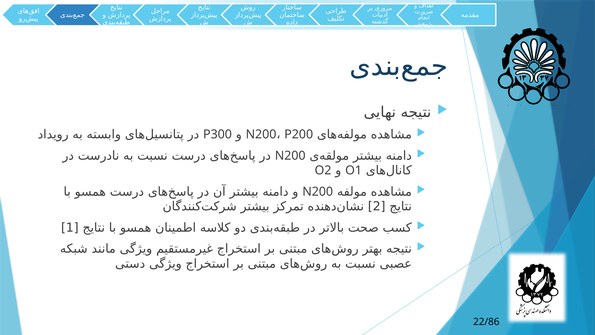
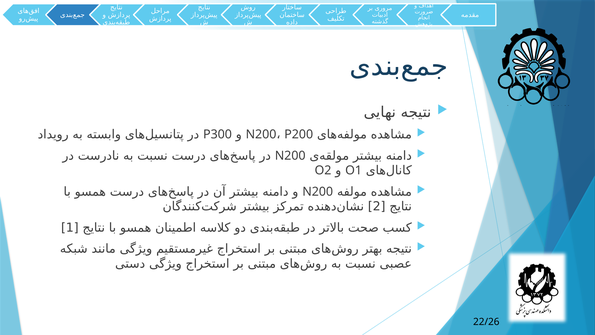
22/86: 22/86 -> 22/26
